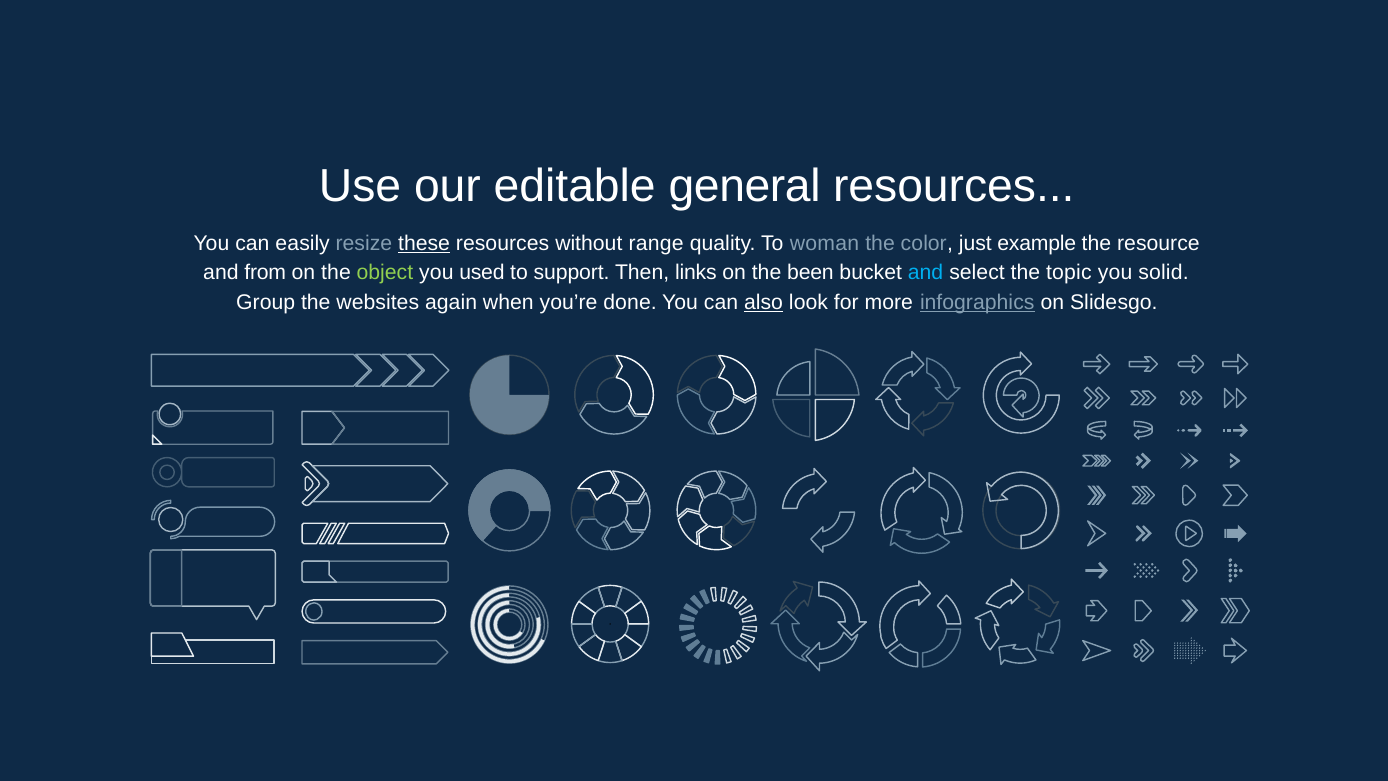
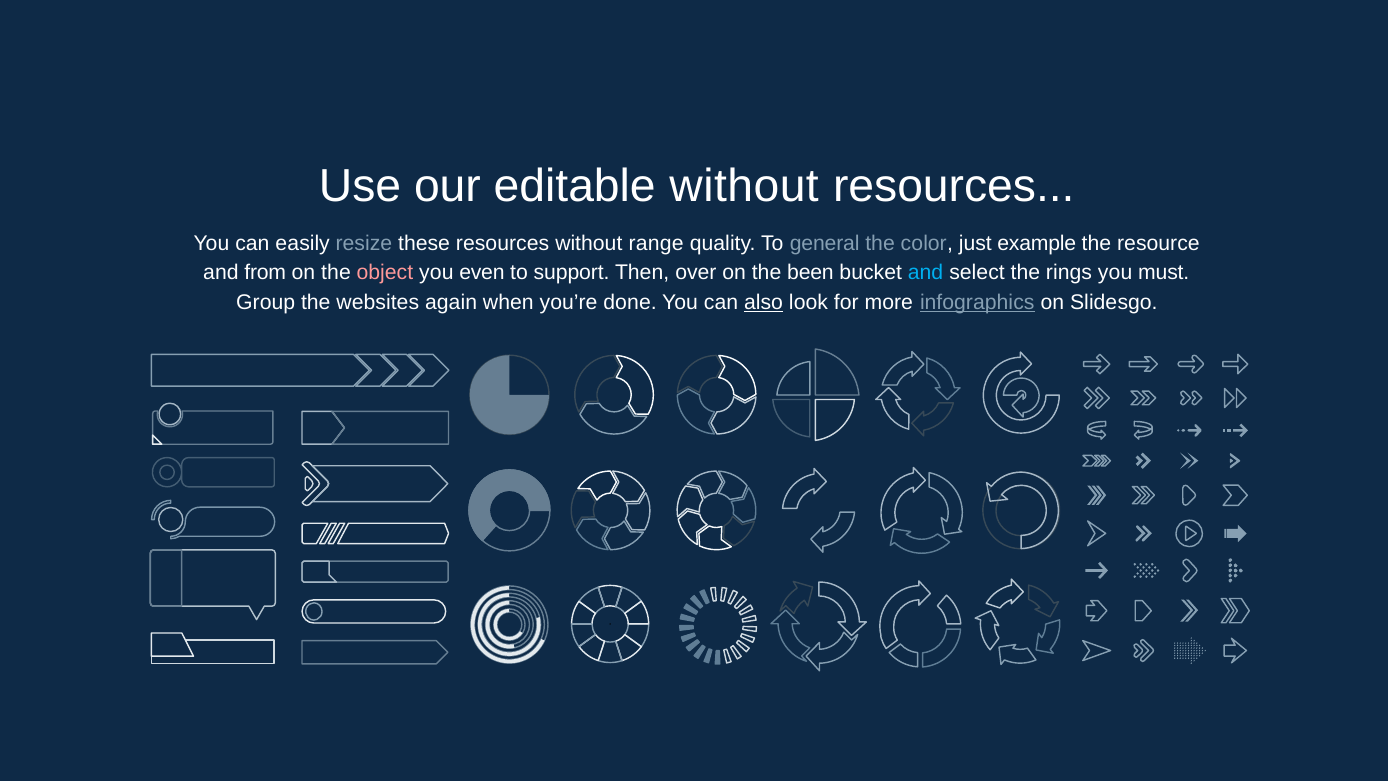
editable general: general -> without
these underline: present -> none
woman: woman -> general
object colour: light green -> pink
used: used -> even
links: links -> over
topic: topic -> rings
solid: solid -> must
